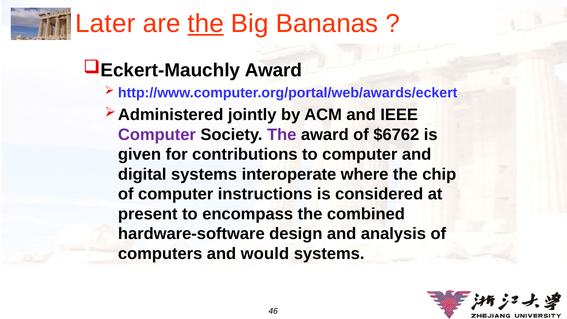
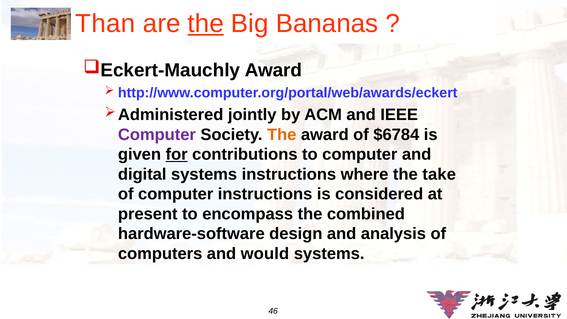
Later: Later -> Than
The at (282, 135) colour: purple -> orange
$6762: $6762 -> $6784
for underline: none -> present
systems interoperate: interoperate -> instructions
chip: chip -> take
